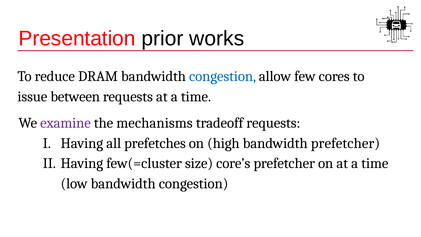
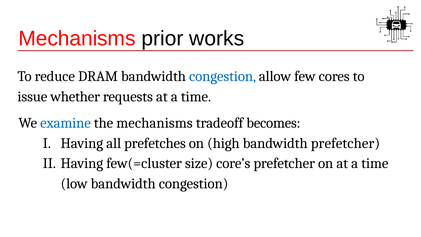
Presentation at (77, 38): Presentation -> Mechanisms
between: between -> whether
examine colour: purple -> blue
tradeoff requests: requests -> becomes
